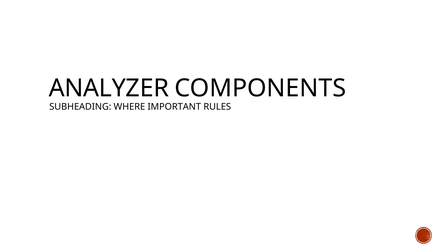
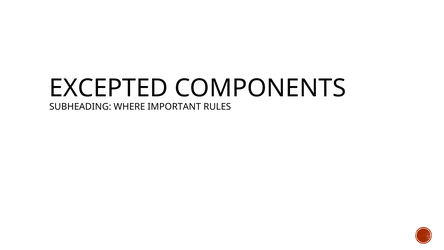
ANALYZER: ANALYZER -> EXCEPTED
